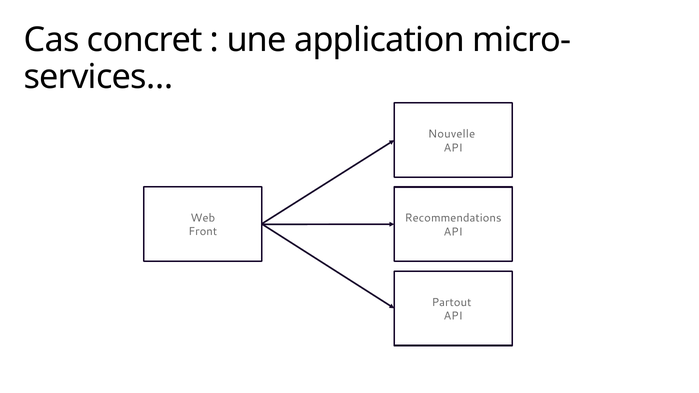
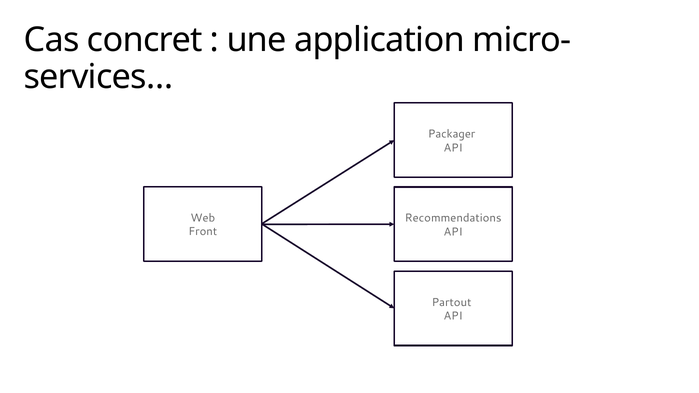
Nouvelle: Nouvelle -> Packager
